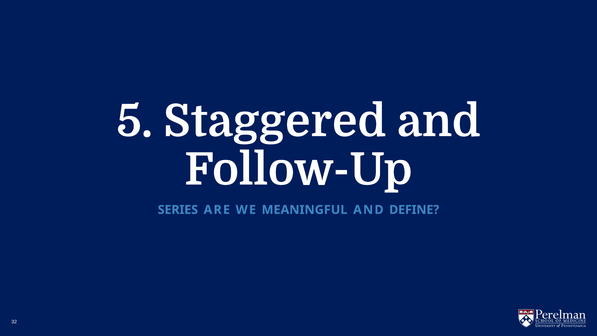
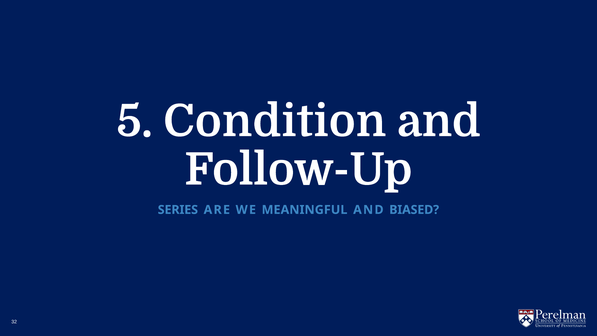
Staggered: Staggered -> Condition
DEFINE: DEFINE -> BIASED
